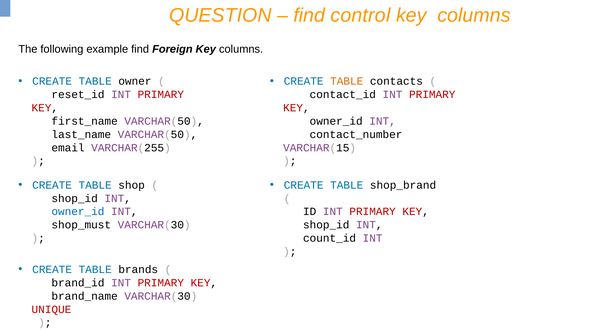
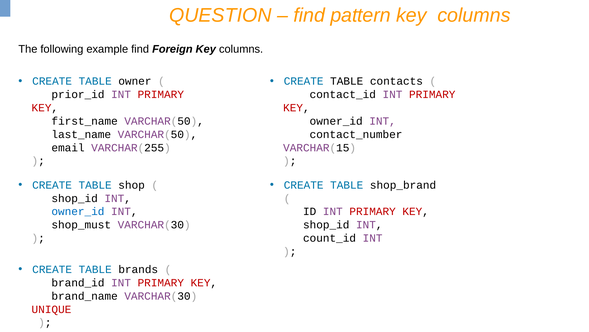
control: control -> pattern
TABLE at (347, 81) colour: orange -> black
reset_id: reset_id -> prior_id
